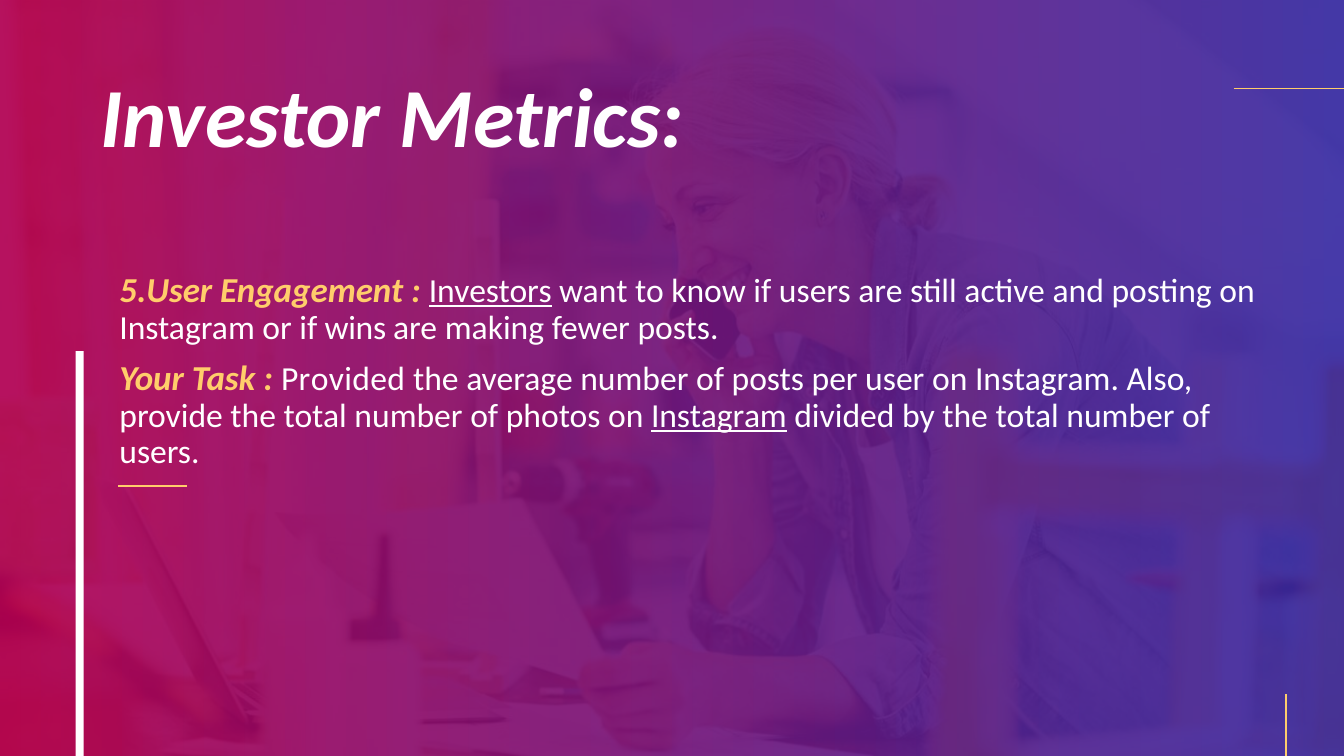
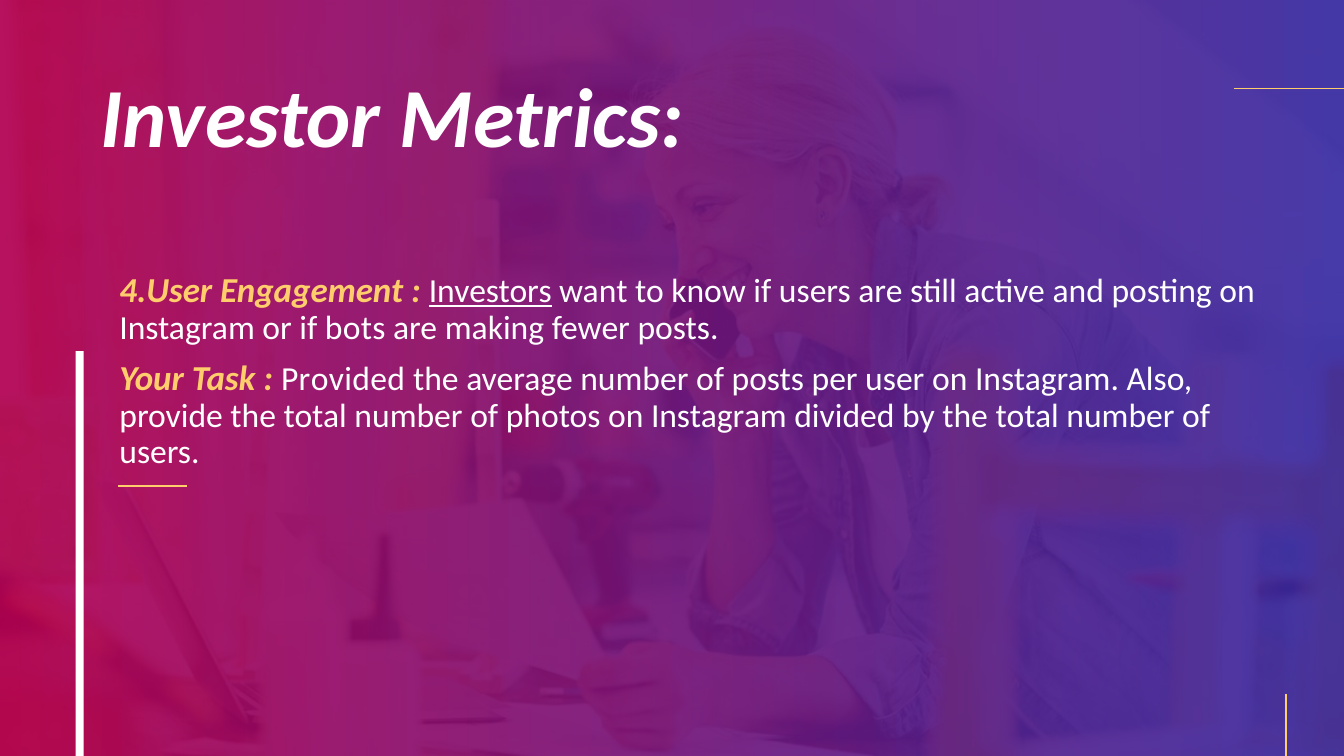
5.User: 5.User -> 4.User
wins: wins -> bots
Instagram at (719, 416) underline: present -> none
